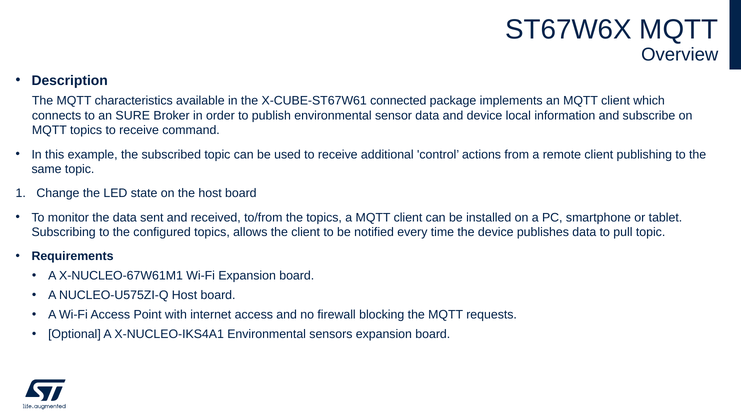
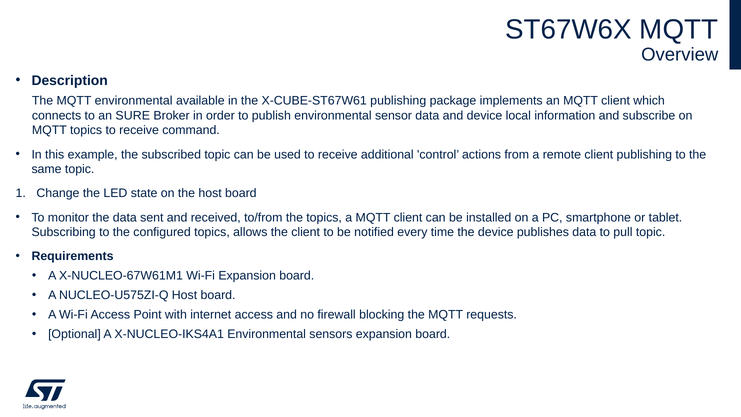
MQTT characteristics: characteristics -> environmental
X-CUBE-ST67W61 connected: connected -> publishing
